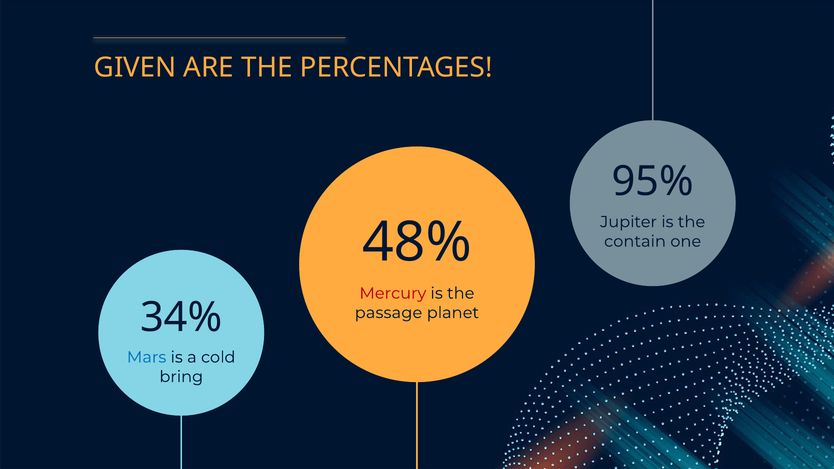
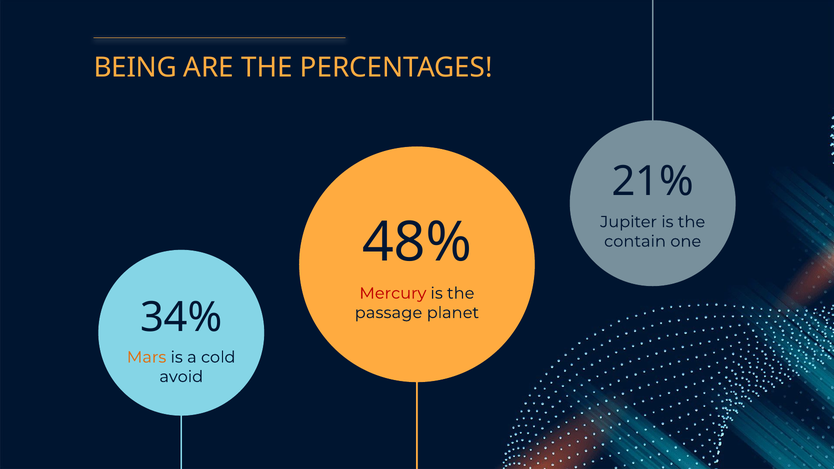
GIVEN: GIVEN -> BEING
95%: 95% -> 21%
Mars colour: blue -> orange
bring: bring -> avoid
